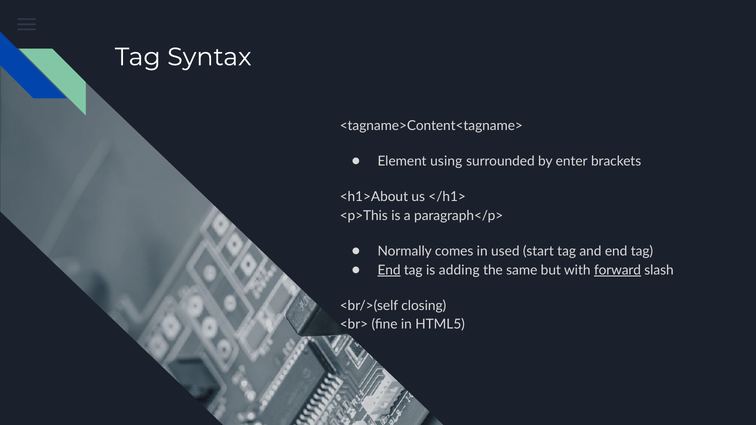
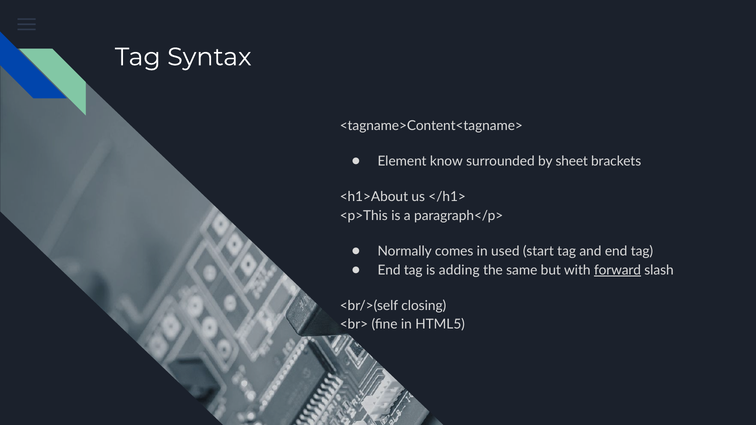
using: using -> know
enter: enter -> sheet
End at (389, 270) underline: present -> none
